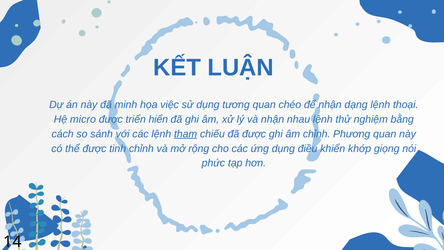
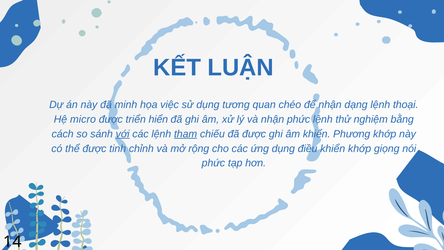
nhận nhau: nhau -> phức
với underline: none -> present
âm chỉnh: chỉnh -> khiển
Phương quan: quan -> khớp
